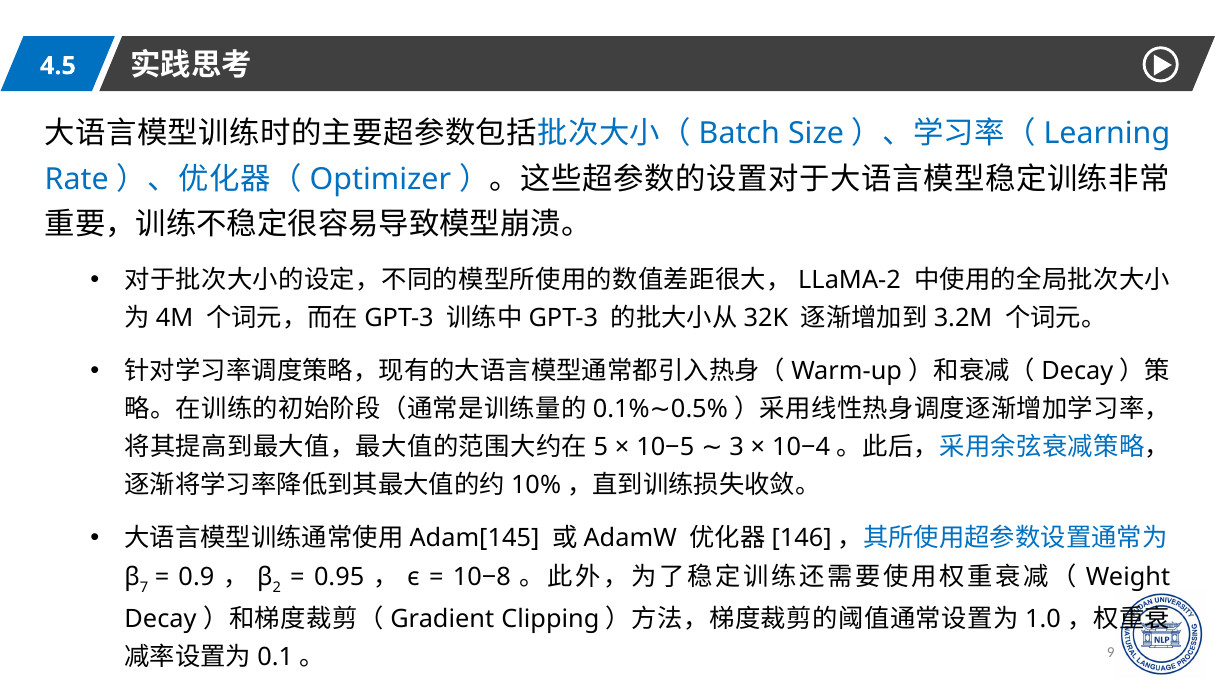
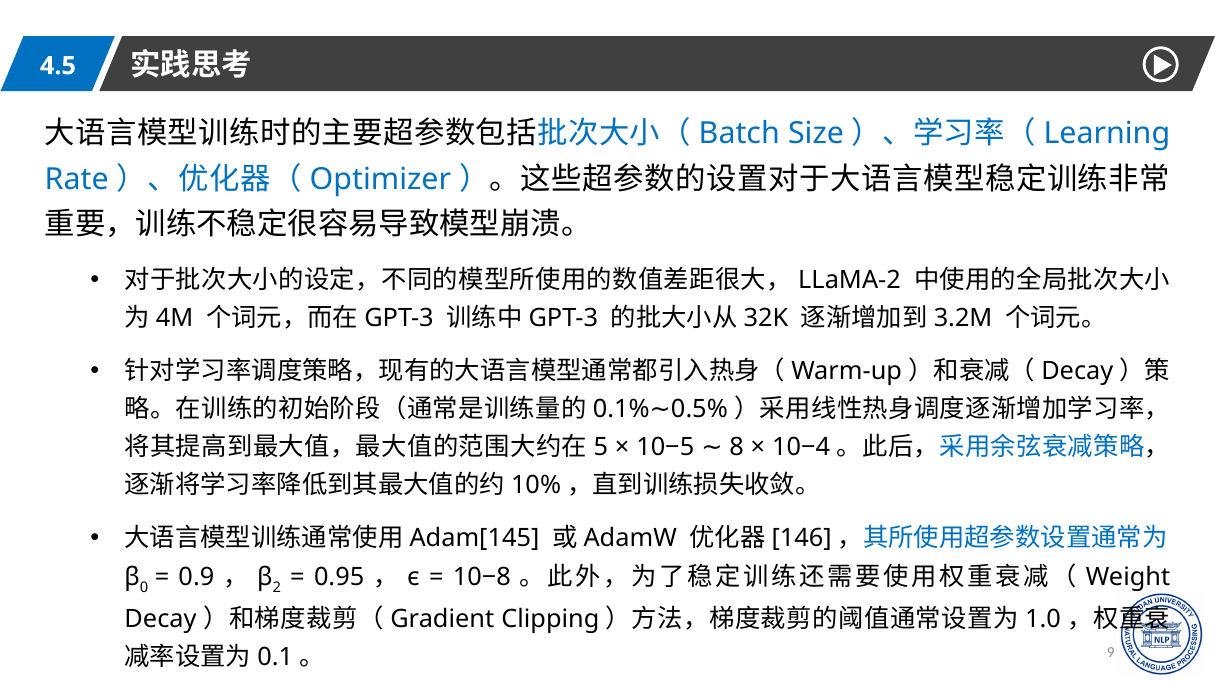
3: 3 -> 8
7: 7 -> 0
